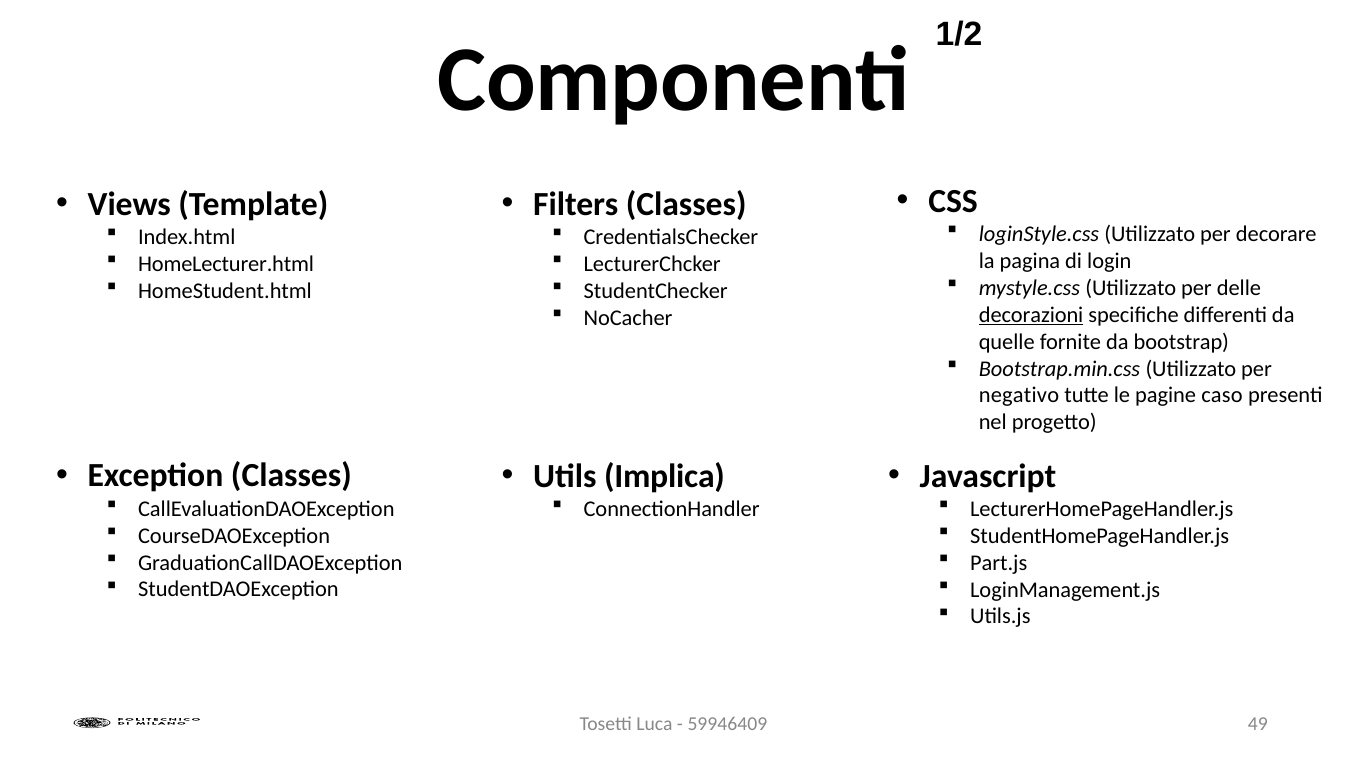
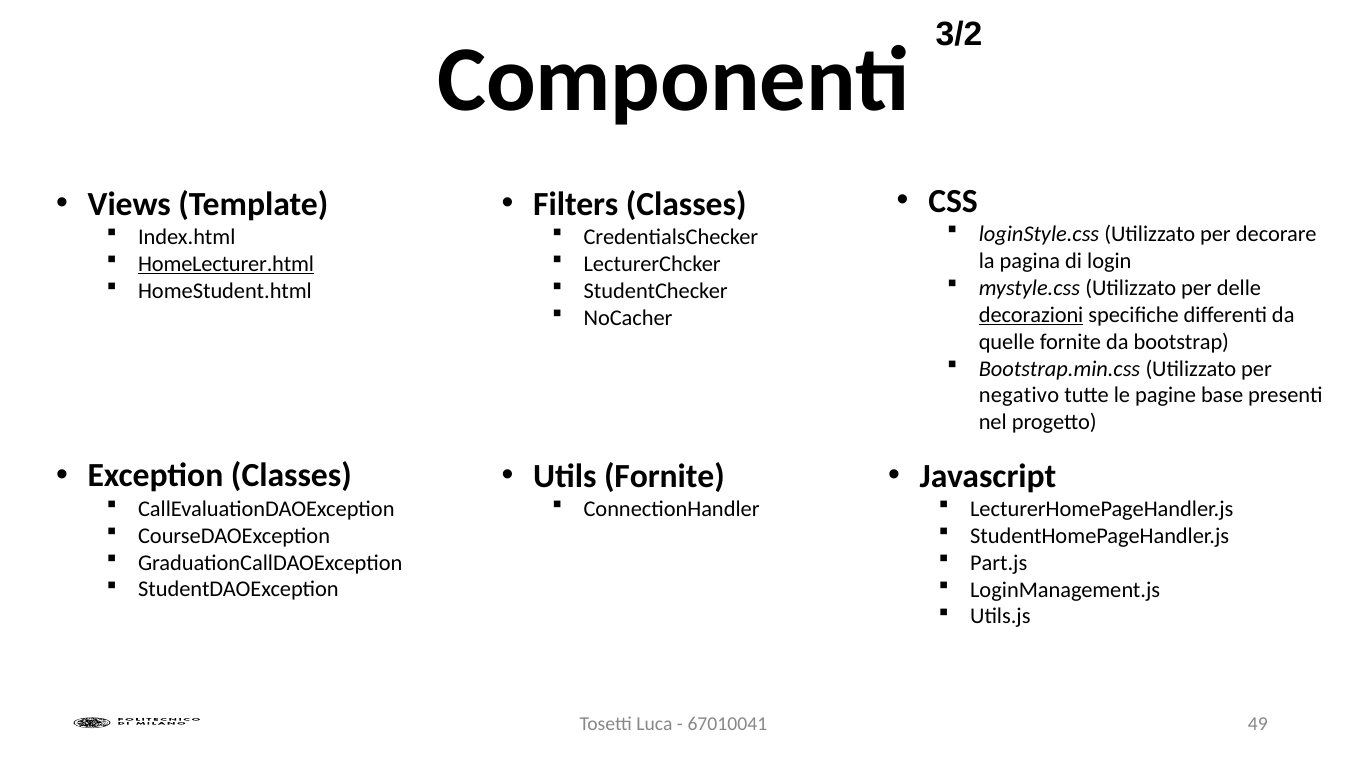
1/2: 1/2 -> 3/2
HomeLecturer.html underline: none -> present
caso: caso -> base
Utils Implica: Implica -> Fornite
59946409: 59946409 -> 67010041
